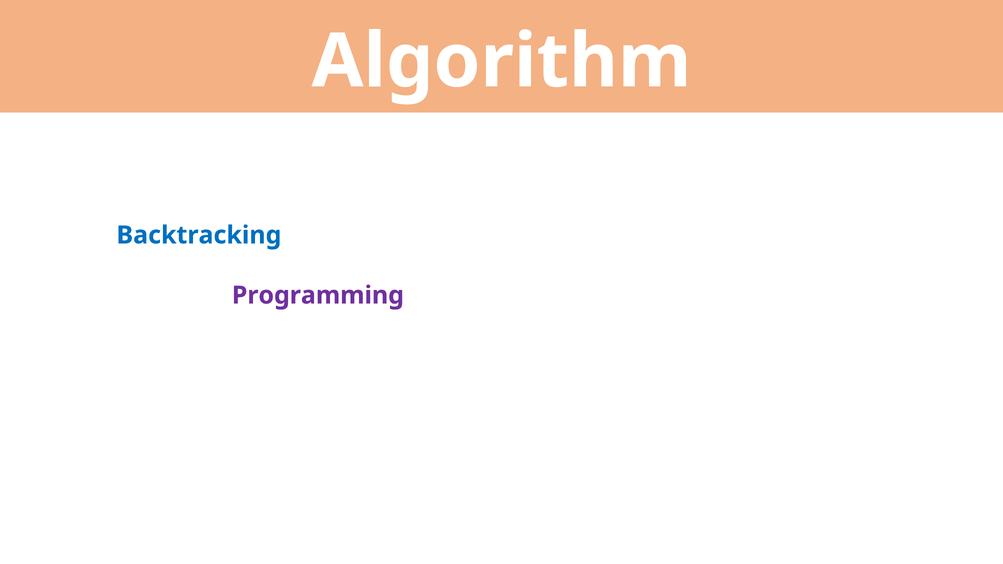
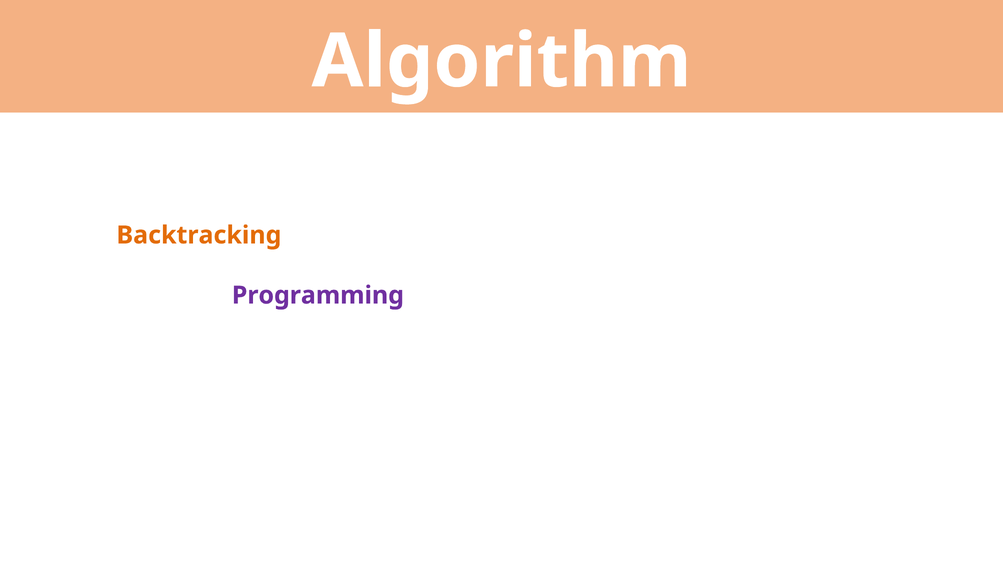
Backtracking colour: blue -> orange
